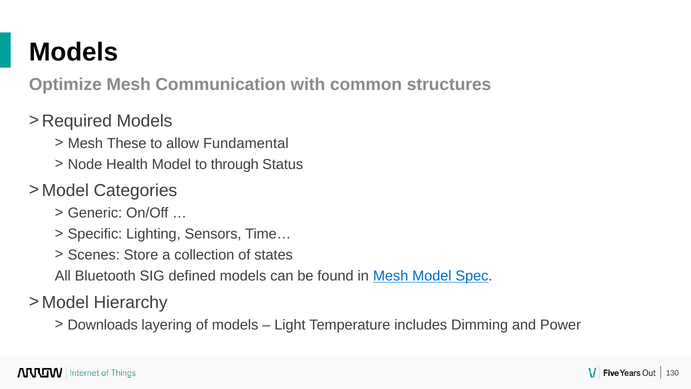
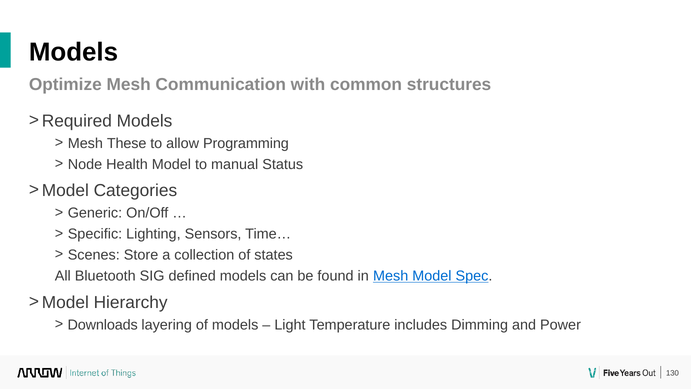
Fundamental: Fundamental -> Programming
through: through -> manual
